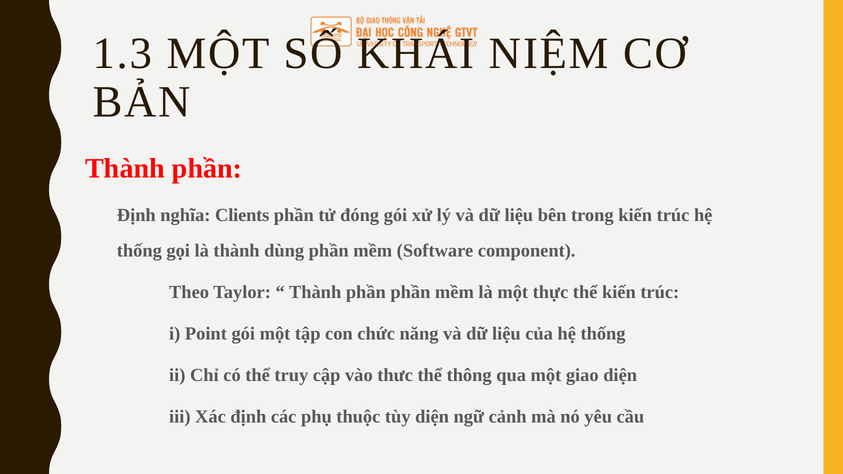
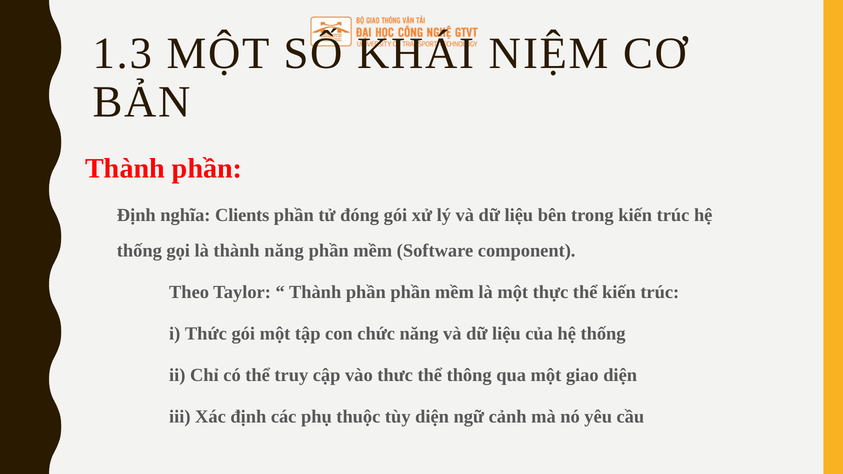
thành dùng: dùng -> năng
Point: Point -> Thức
